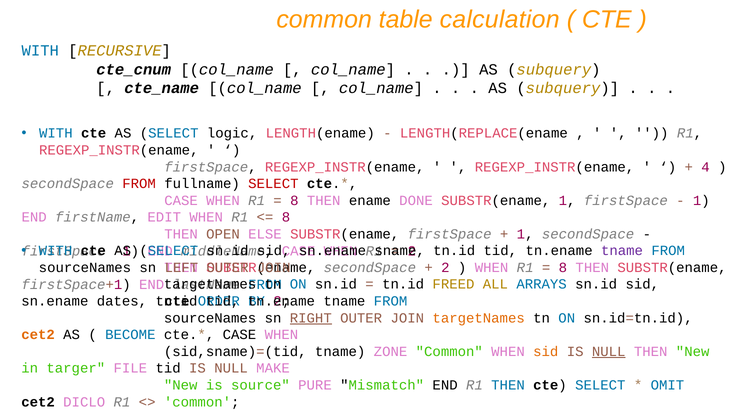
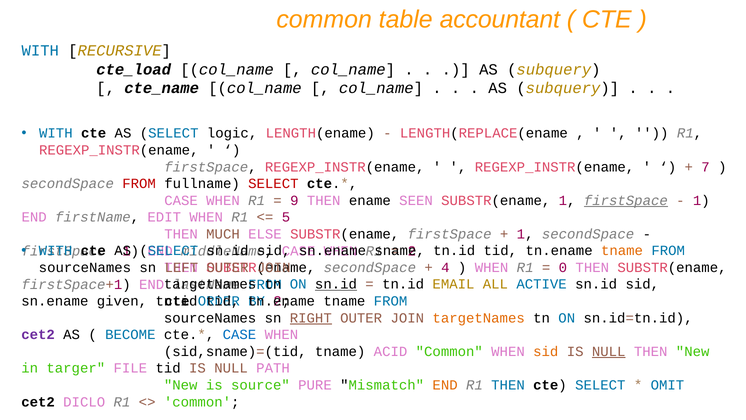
calculation: calculation -> accountant
cte_cnum: cte_cnum -> cte_load
4: 4 -> 7
8 at (294, 200): 8 -> 9
DONE: DONE -> SEEN
firstSpace at (626, 200) underline: none -> present
8 at (286, 217): 8 -> 5
OPEN: OPEN -> MUCH
tname at (622, 250) colour: purple -> orange
2 at (445, 268): 2 -> 4
8 at (563, 268): 8 -> 0
sn.id at (336, 284) underline: none -> present
FREED: FREED -> EMAIL
ARRAYS: ARRAYS -> ACTIVE
dates: dates -> given
cet2 at (38, 334) colour: orange -> purple
CASE at (239, 334) colour: black -> blue
ZONE: ZONE -> ACID
MAKE: MAKE -> PATH
END at (445, 385) colour: black -> orange
